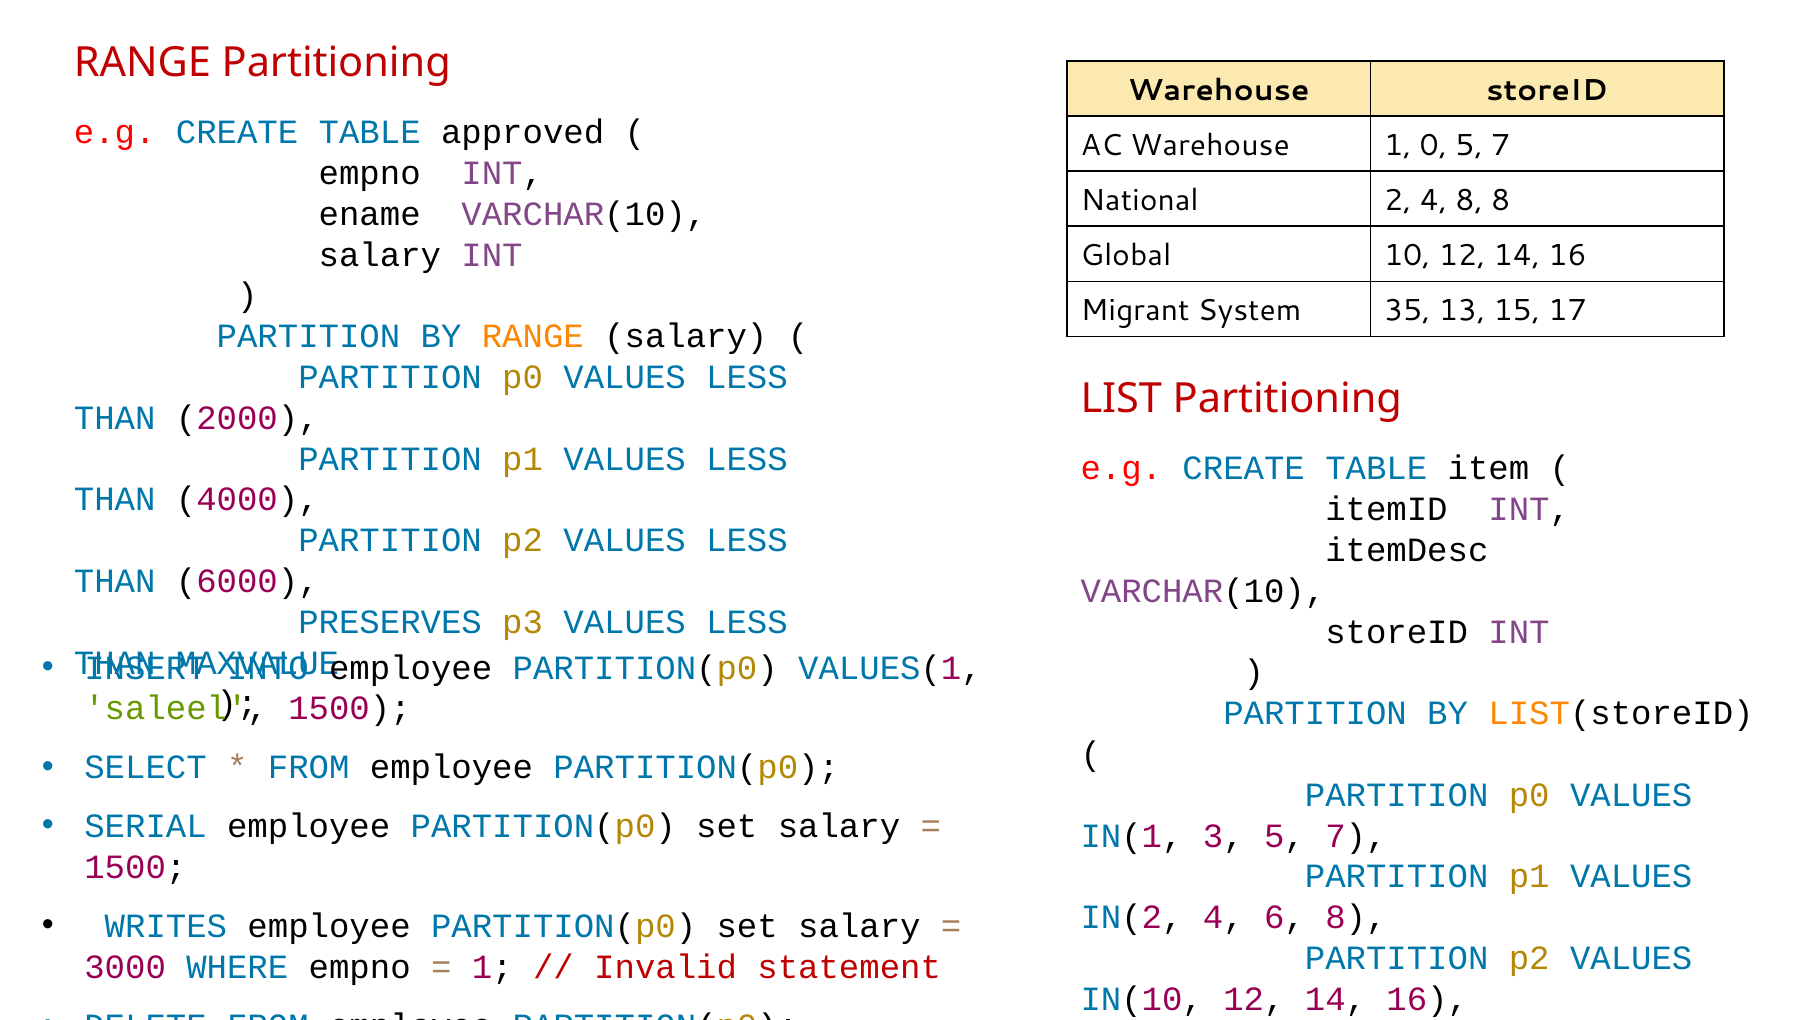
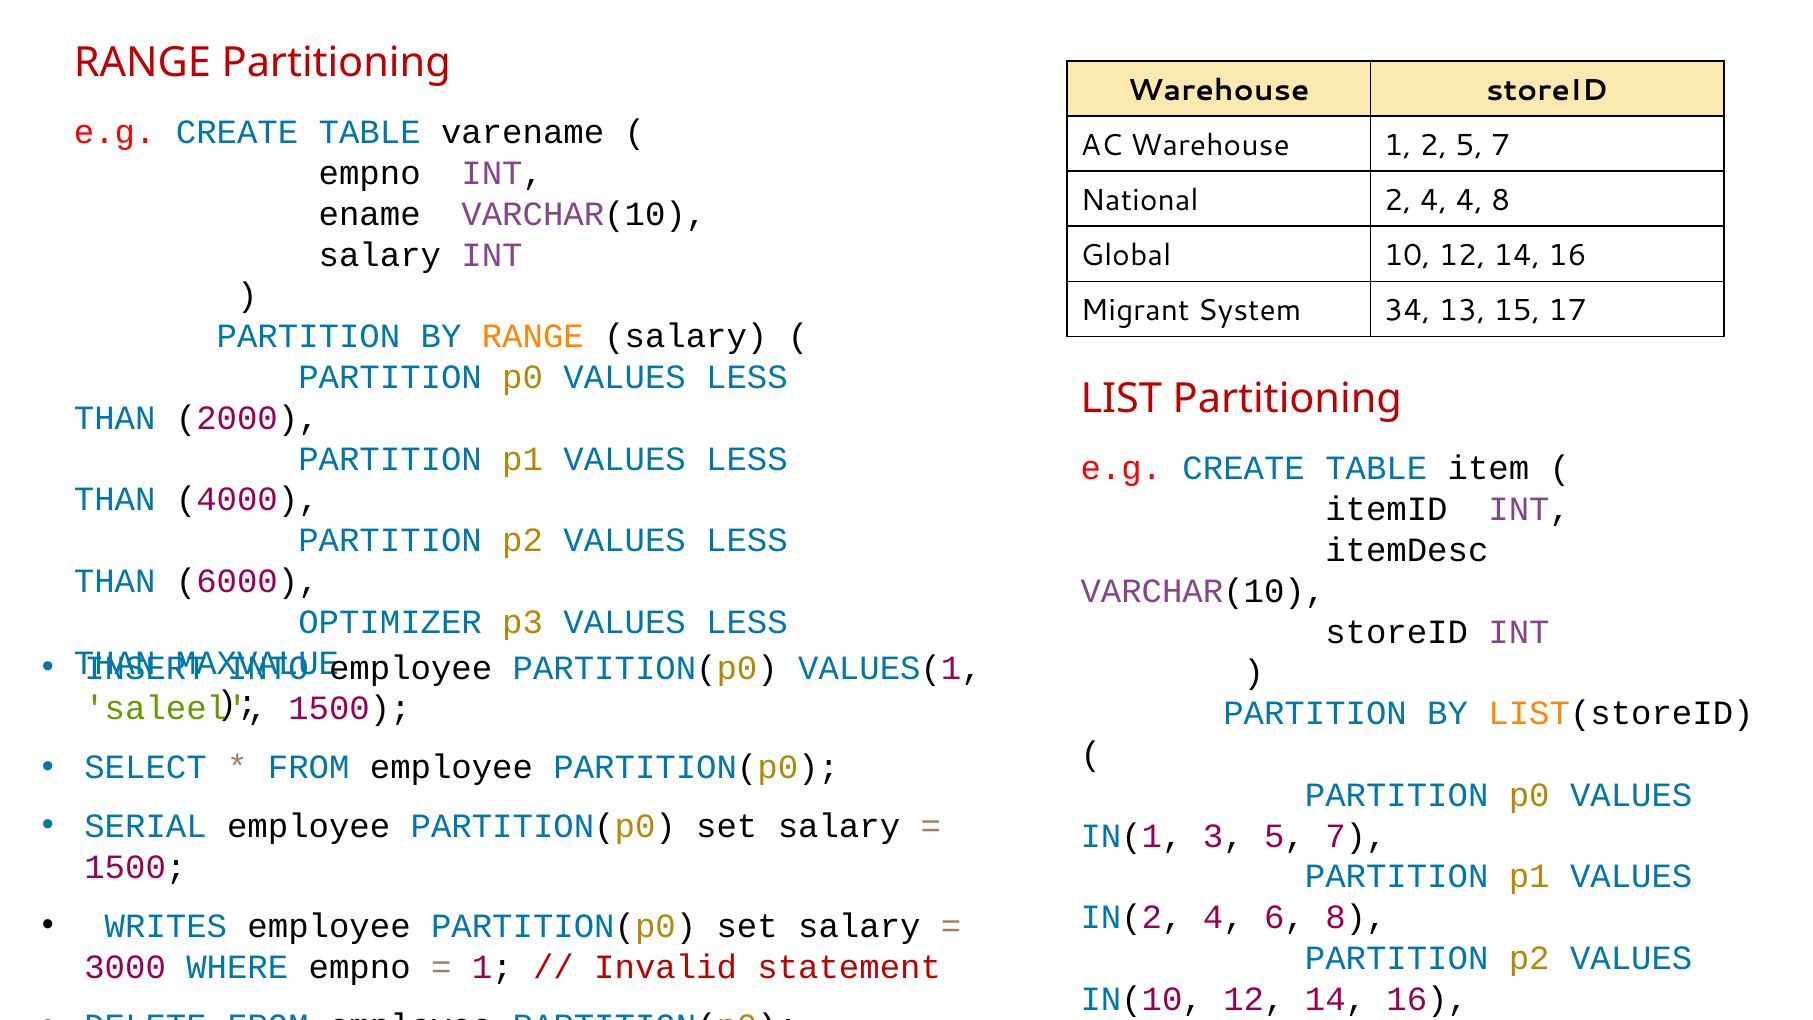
approved: approved -> varename
1 0: 0 -> 2
4 8: 8 -> 4
35: 35 -> 34
PRESERVES: PRESERVES -> OPTIMIZER
